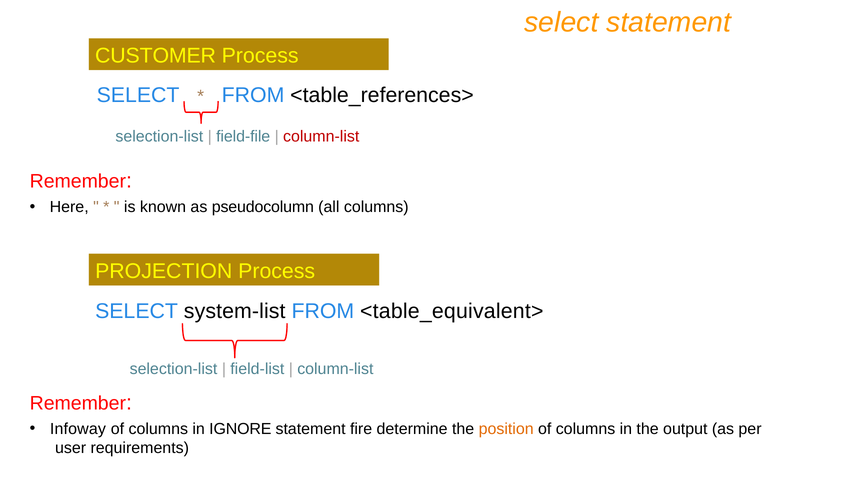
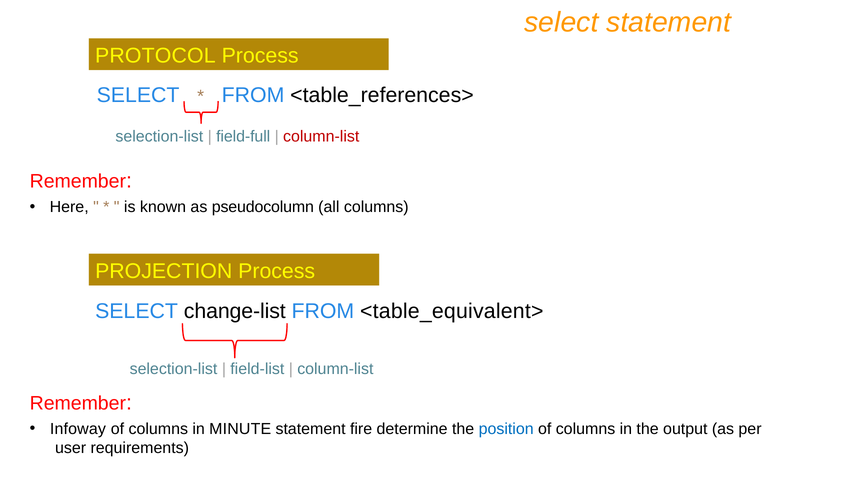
CUSTOMER: CUSTOMER -> PROTOCOL
field-file: field-file -> field-full
system-list: system-list -> change-list
IGNORE: IGNORE -> MINUTE
position colour: orange -> blue
